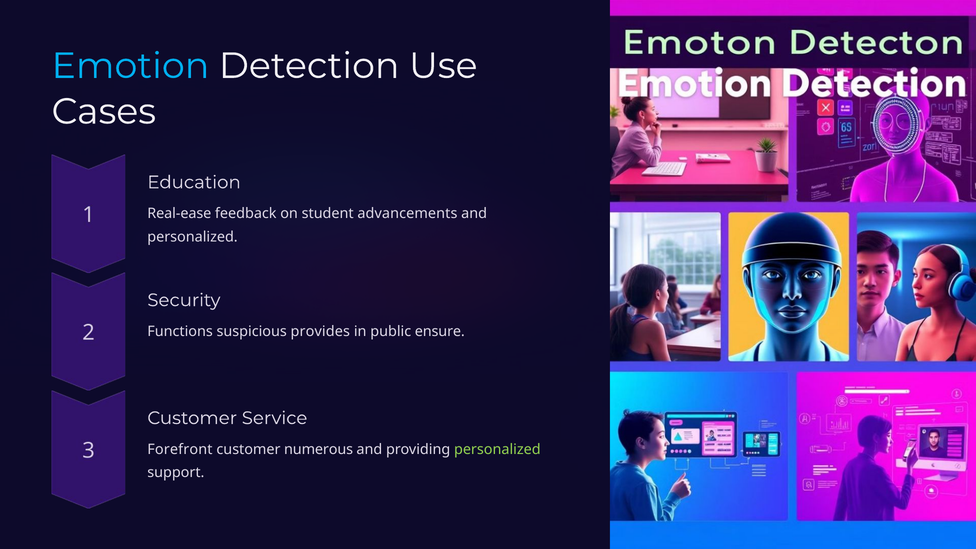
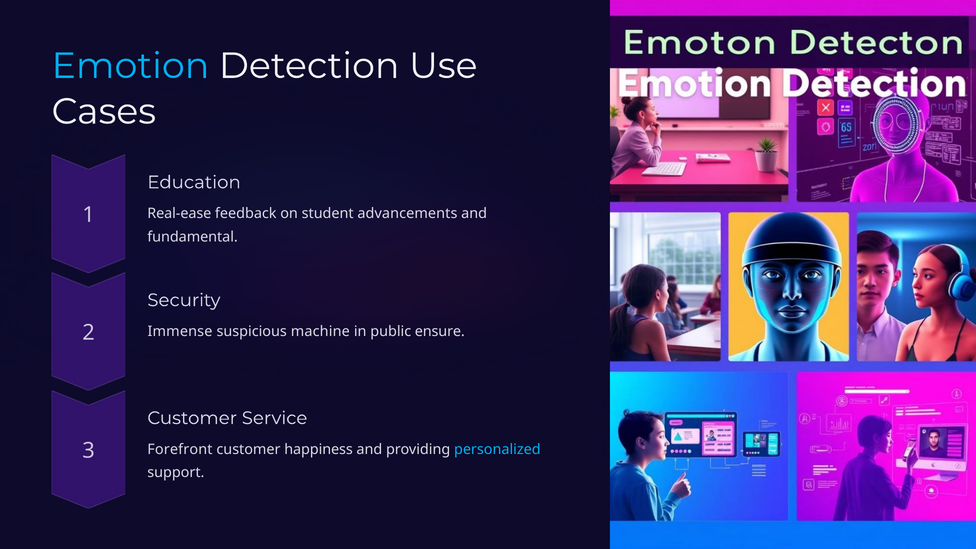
personalized at (193, 237): personalized -> fundamental
Functions: Functions -> Immense
provides: provides -> machine
numerous: numerous -> happiness
personalized at (497, 449) colour: light green -> light blue
